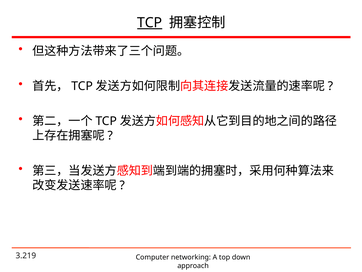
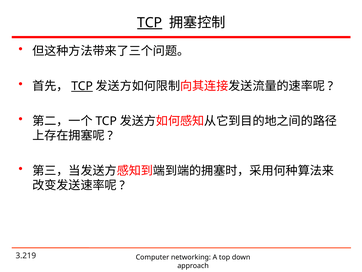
TCP at (82, 86) underline: none -> present
